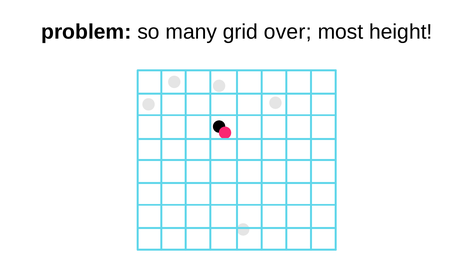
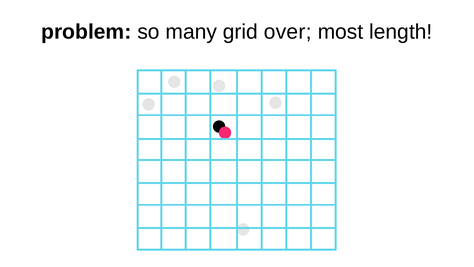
height: height -> length
